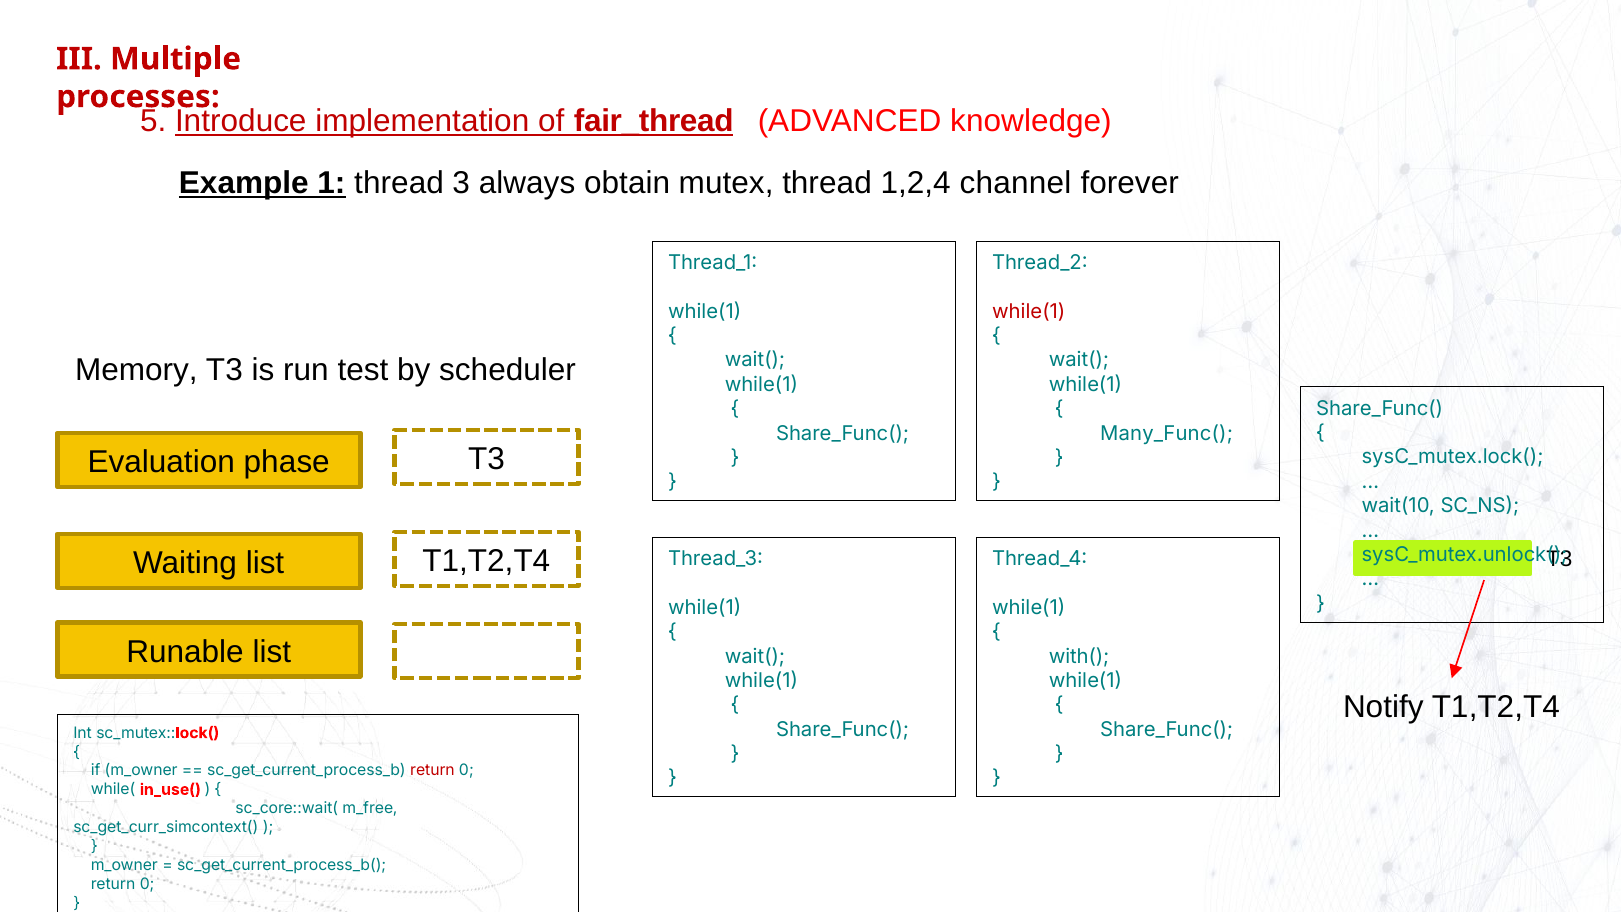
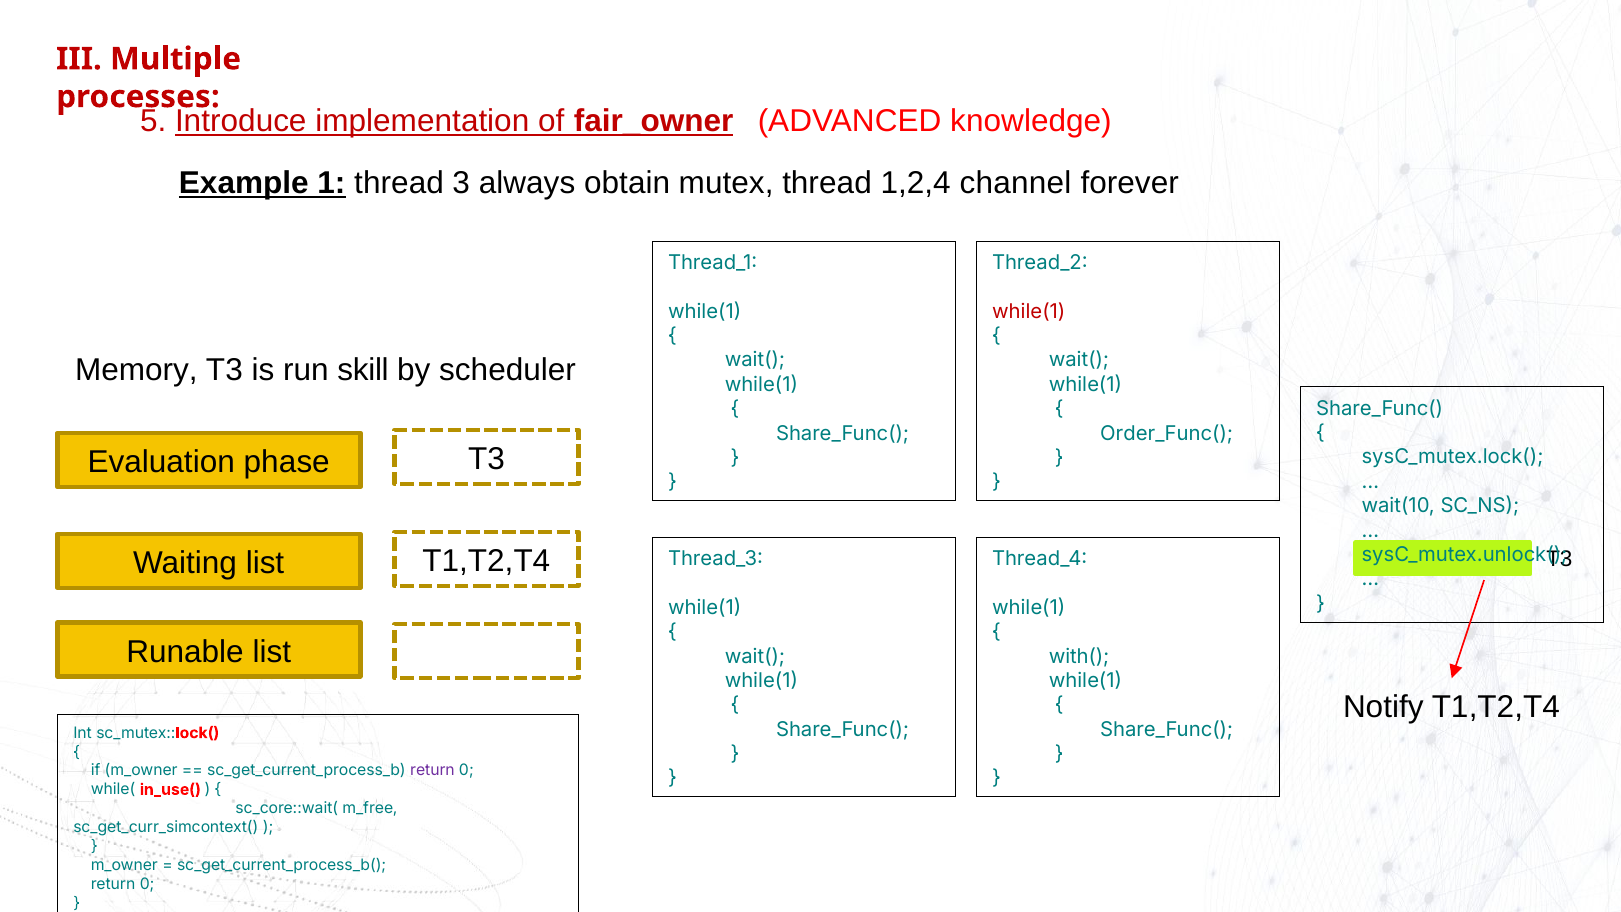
fair_thread: fair_thread -> fair_owner
test: test -> skill
Many_Func(: Many_Func( -> Order_Func(
return at (432, 771) colour: red -> purple
